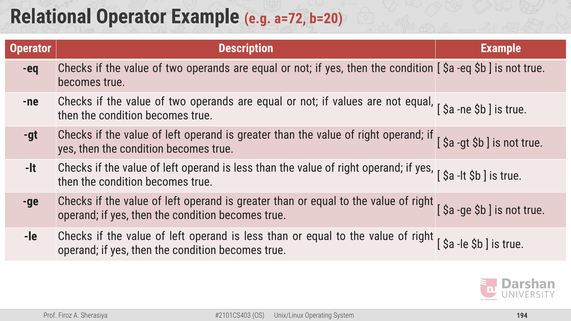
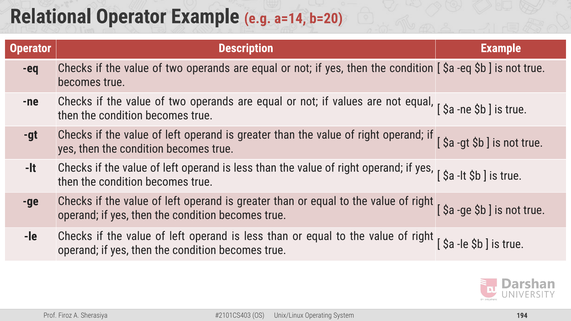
a=72: a=72 -> a=14
